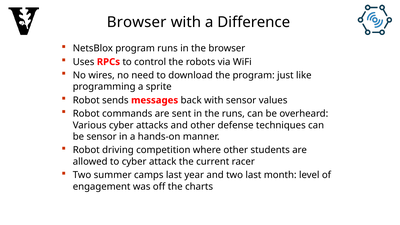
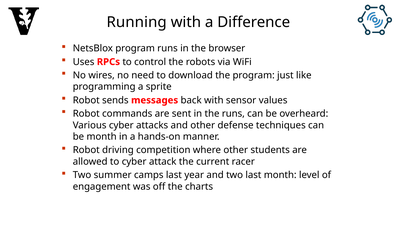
Browser at (137, 22): Browser -> Running
be sensor: sensor -> month
